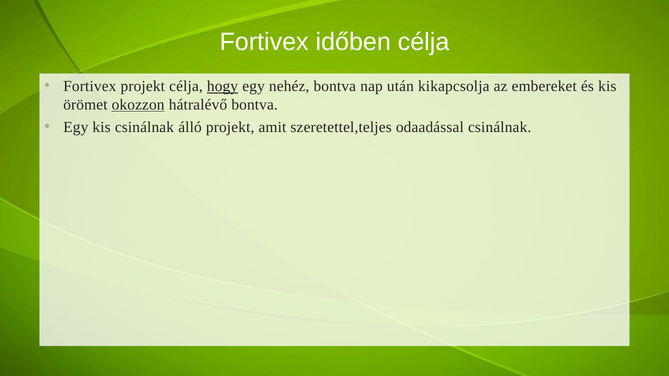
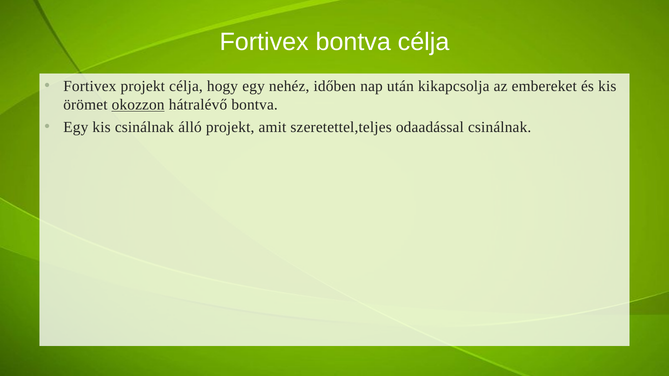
Fortivex időben: időben -> bontva
hogy underline: present -> none
nehéz bontva: bontva -> időben
